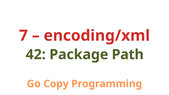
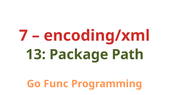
42: 42 -> 13
Copy: Copy -> Func
